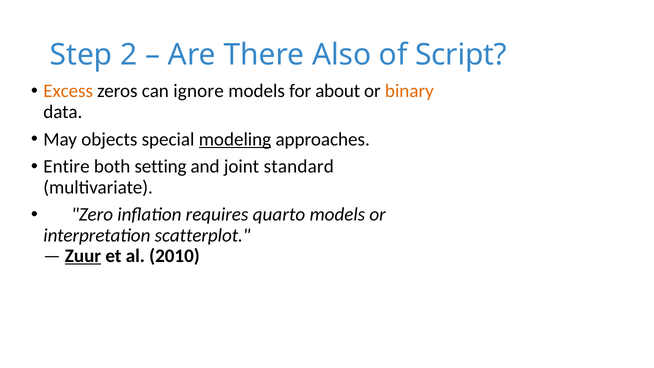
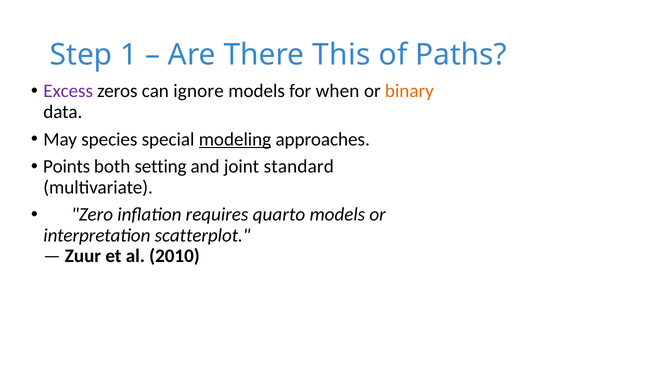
2: 2 -> 1
Also: Also -> This
Script: Script -> Paths
Excess colour: orange -> purple
about: about -> when
objects: objects -> species
Entire: Entire -> Points
Zuur underline: present -> none
